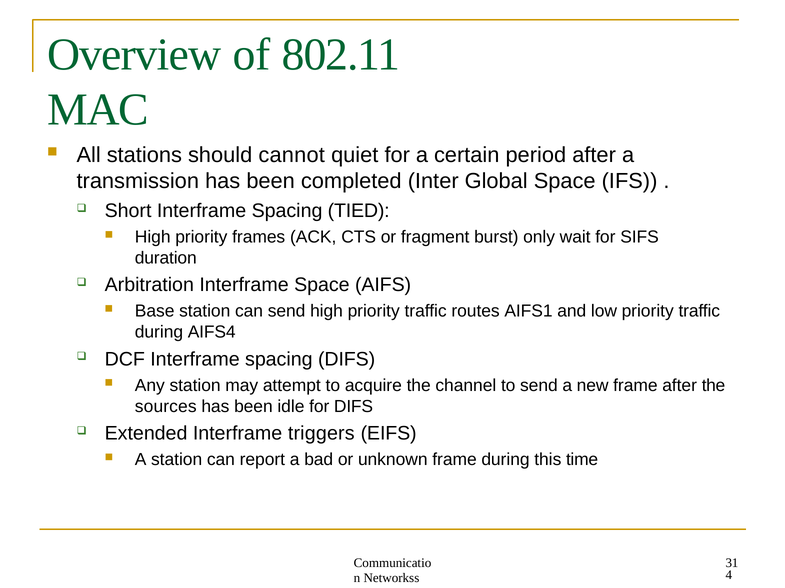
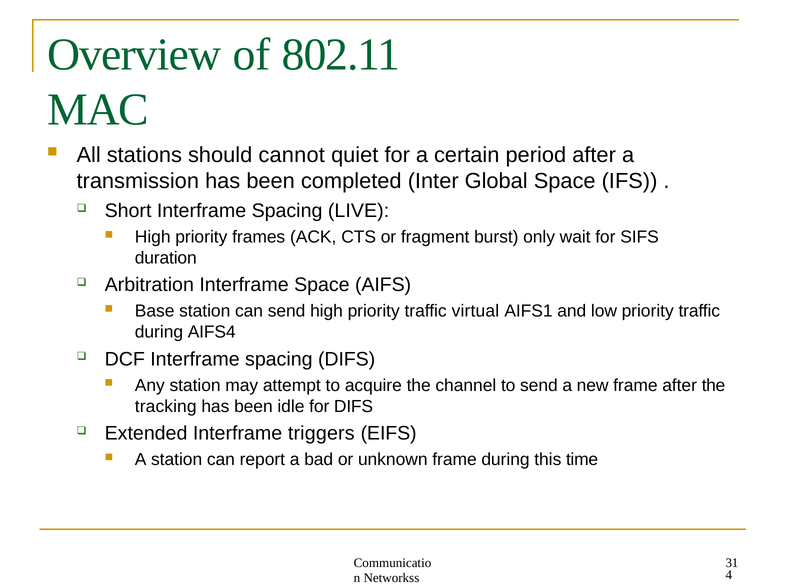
TIED: TIED -> LIVE
routes: routes -> virtual
sources: sources -> tracking
